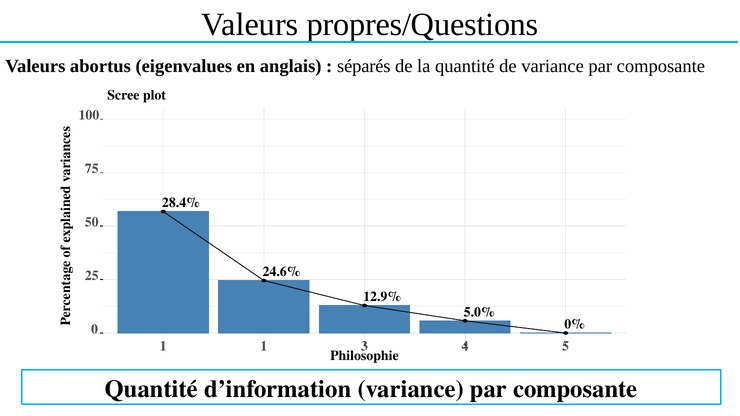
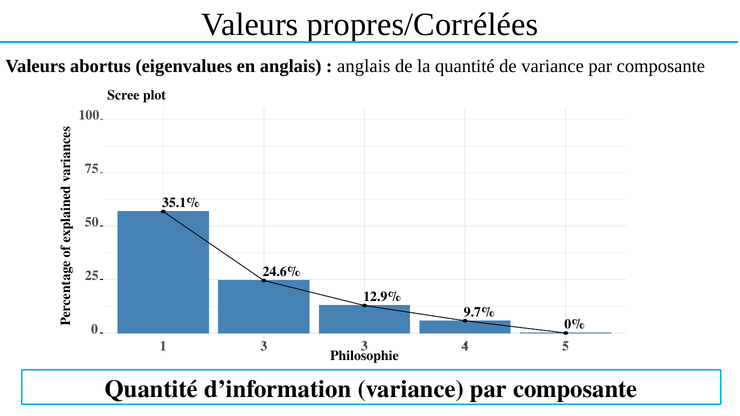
propres/Questions: propres/Questions -> propres/Corrélées
séparés at (364, 66): séparés -> anglais
28.4%: 28.4% -> 35.1%
5.0%: 5.0% -> 9.7%
1 1: 1 -> 3
